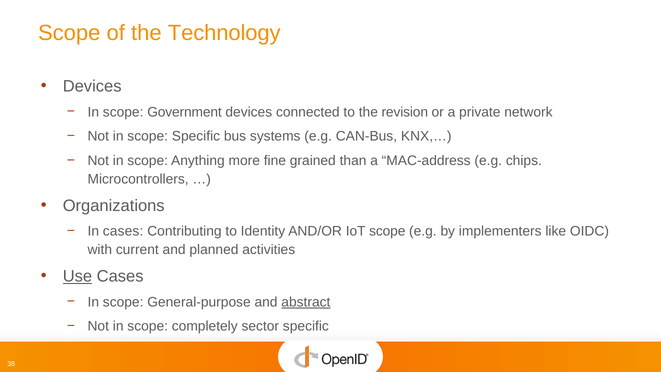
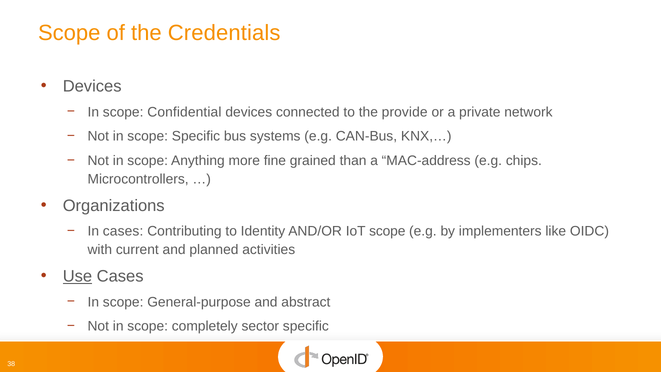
Technology: Technology -> Credentials
Government: Government -> Confidential
revision: revision -> provide
abstract underline: present -> none
